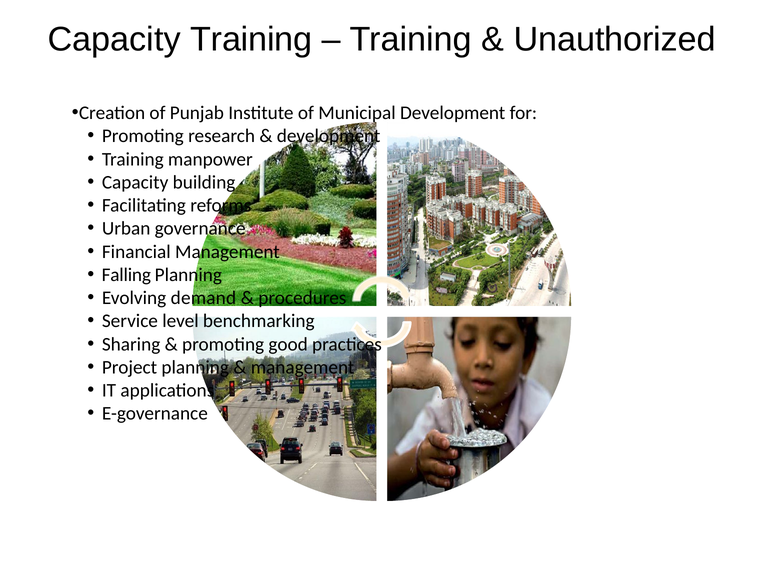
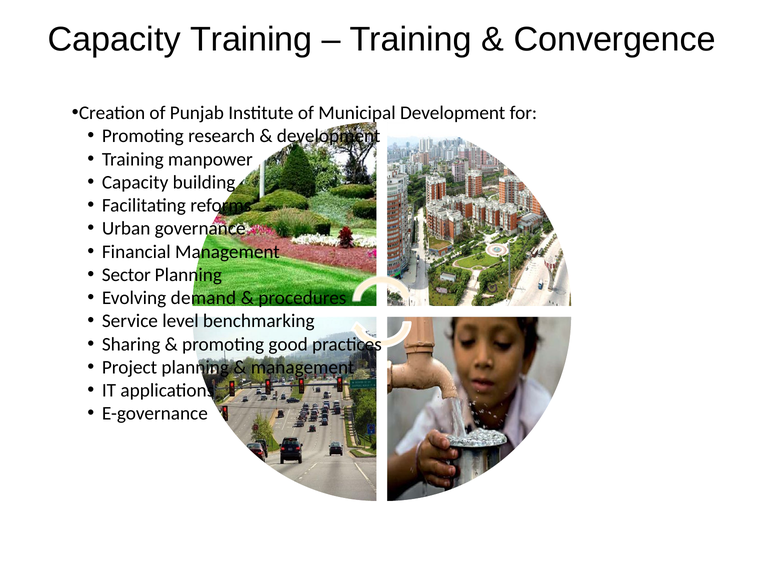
Unauthorized: Unauthorized -> Convergence
Falling: Falling -> Sector
